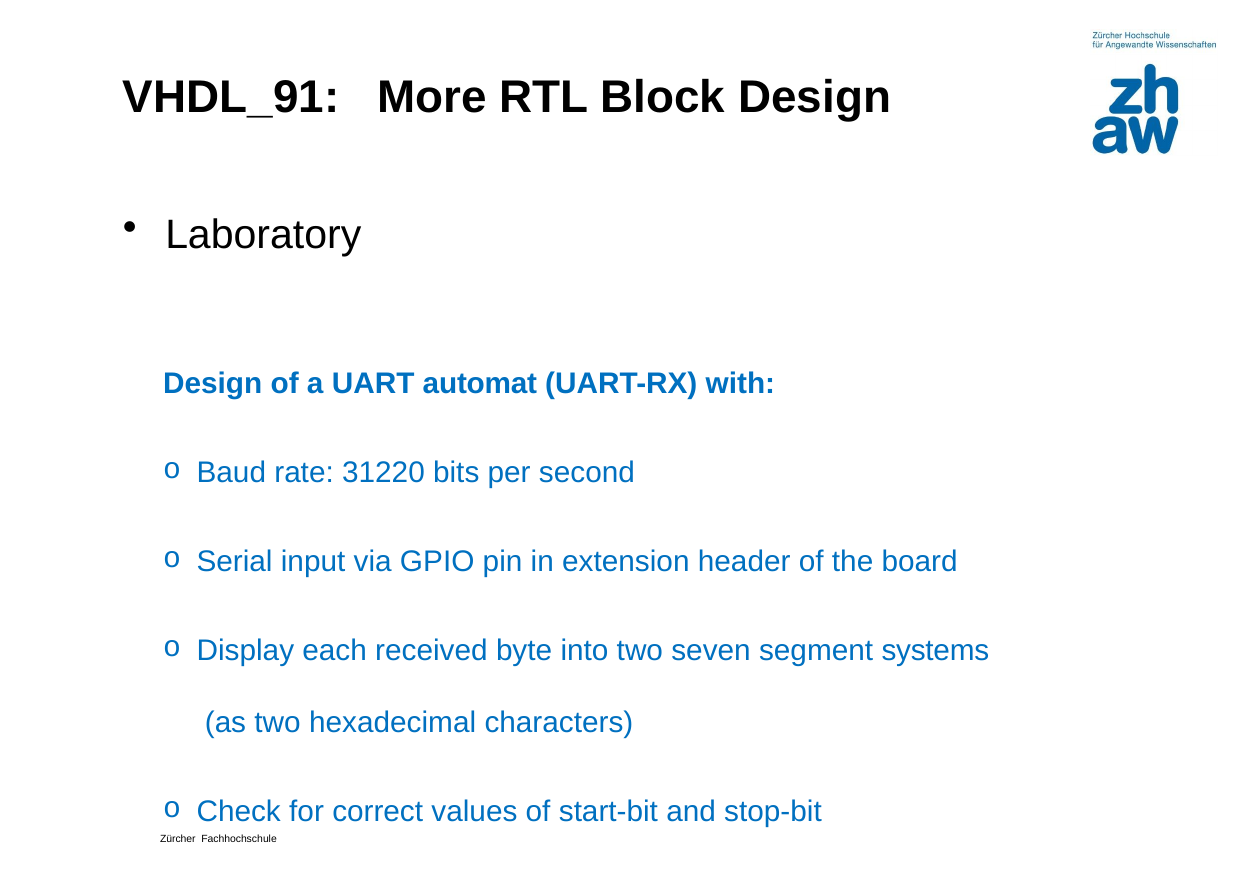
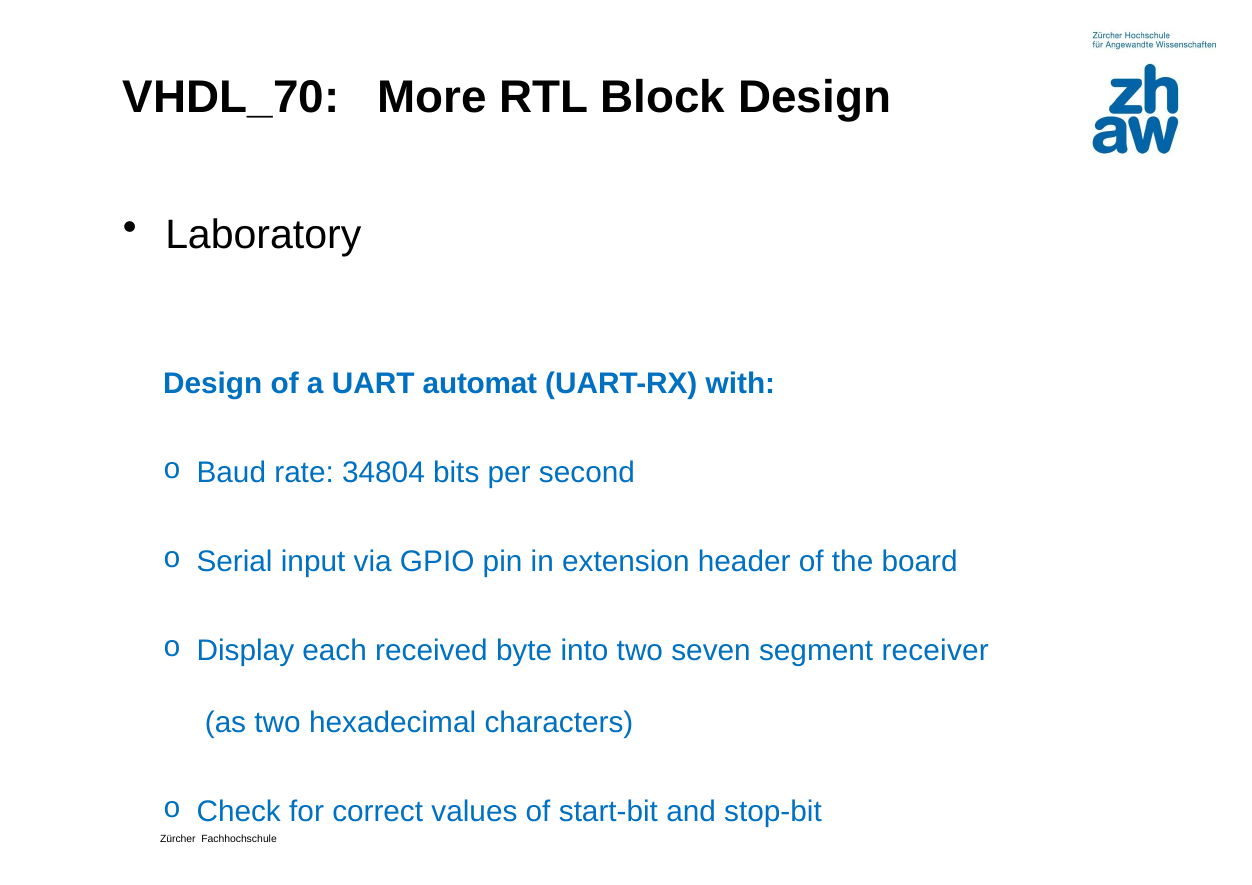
VHDL_91: VHDL_91 -> VHDL_70
31220: 31220 -> 34804
systems: systems -> receiver
